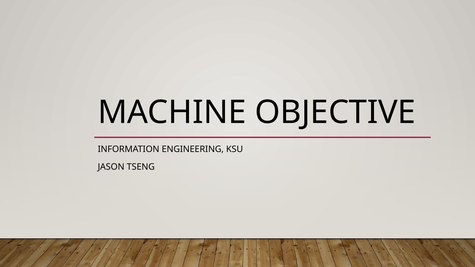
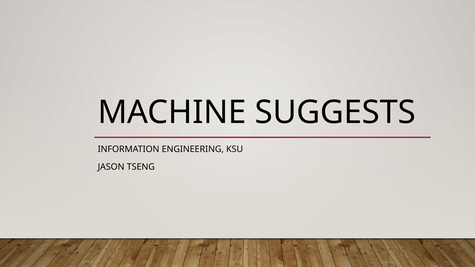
OBJECTIVE: OBJECTIVE -> SUGGESTS
